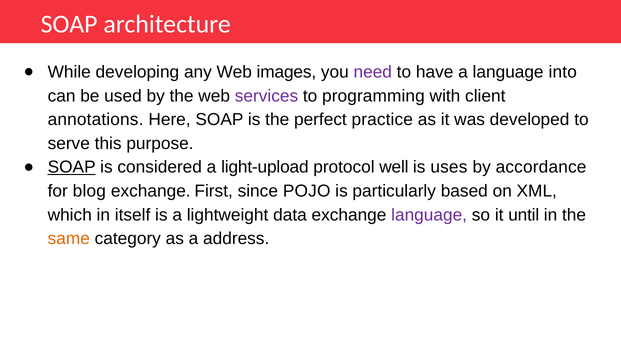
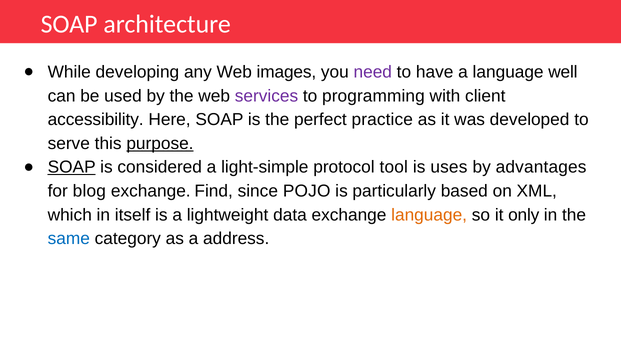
into: into -> well
annotations: annotations -> accessibility
purpose underline: none -> present
light-upload: light-upload -> light-simple
well: well -> tool
accordance: accordance -> advantages
First: First -> Find
language at (429, 215) colour: purple -> orange
until: until -> only
same colour: orange -> blue
